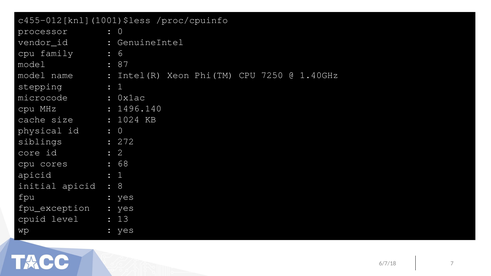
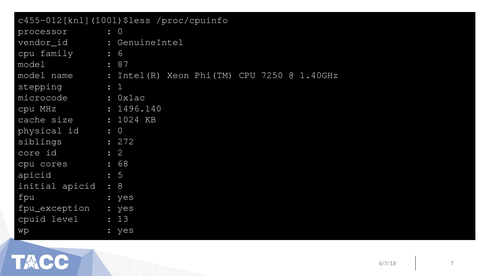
1 at (120, 175): 1 -> 5
